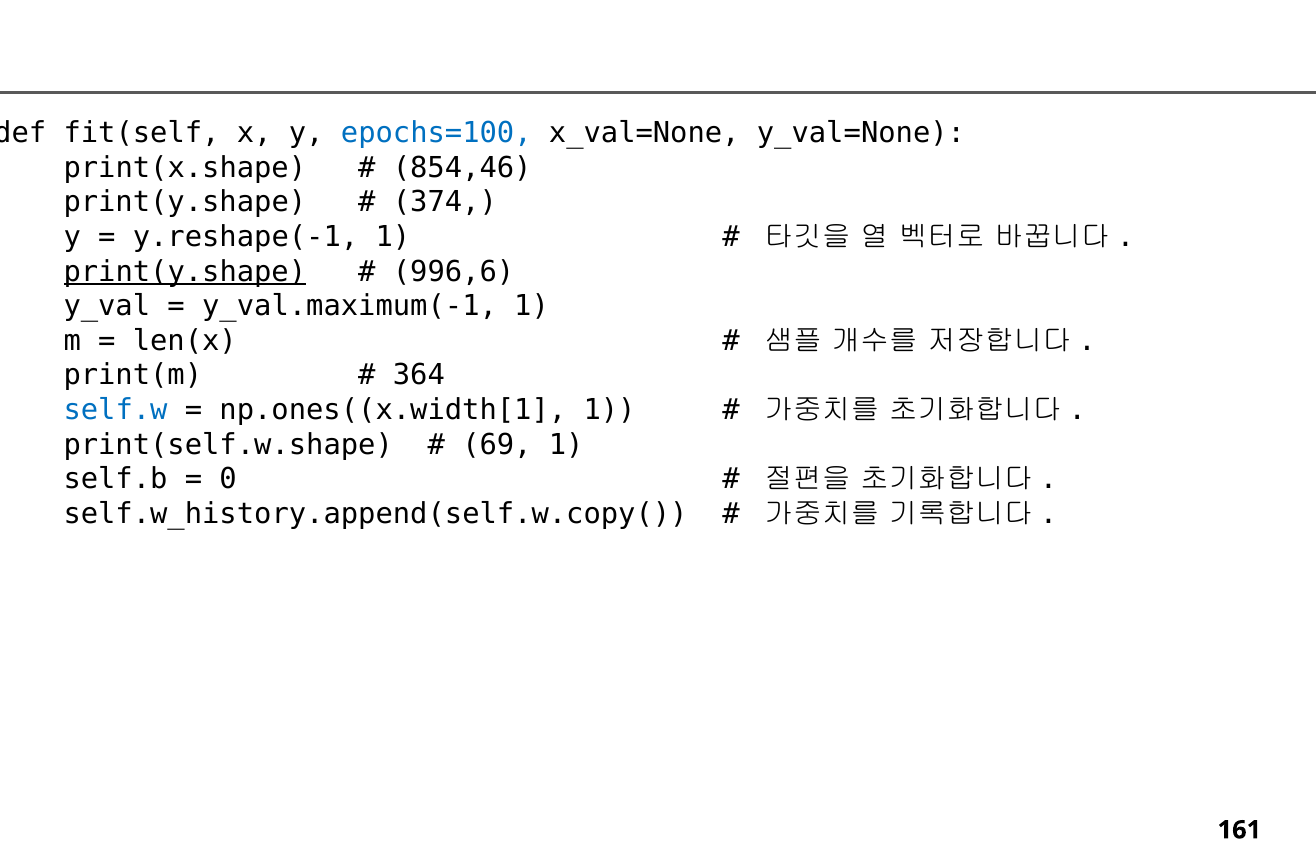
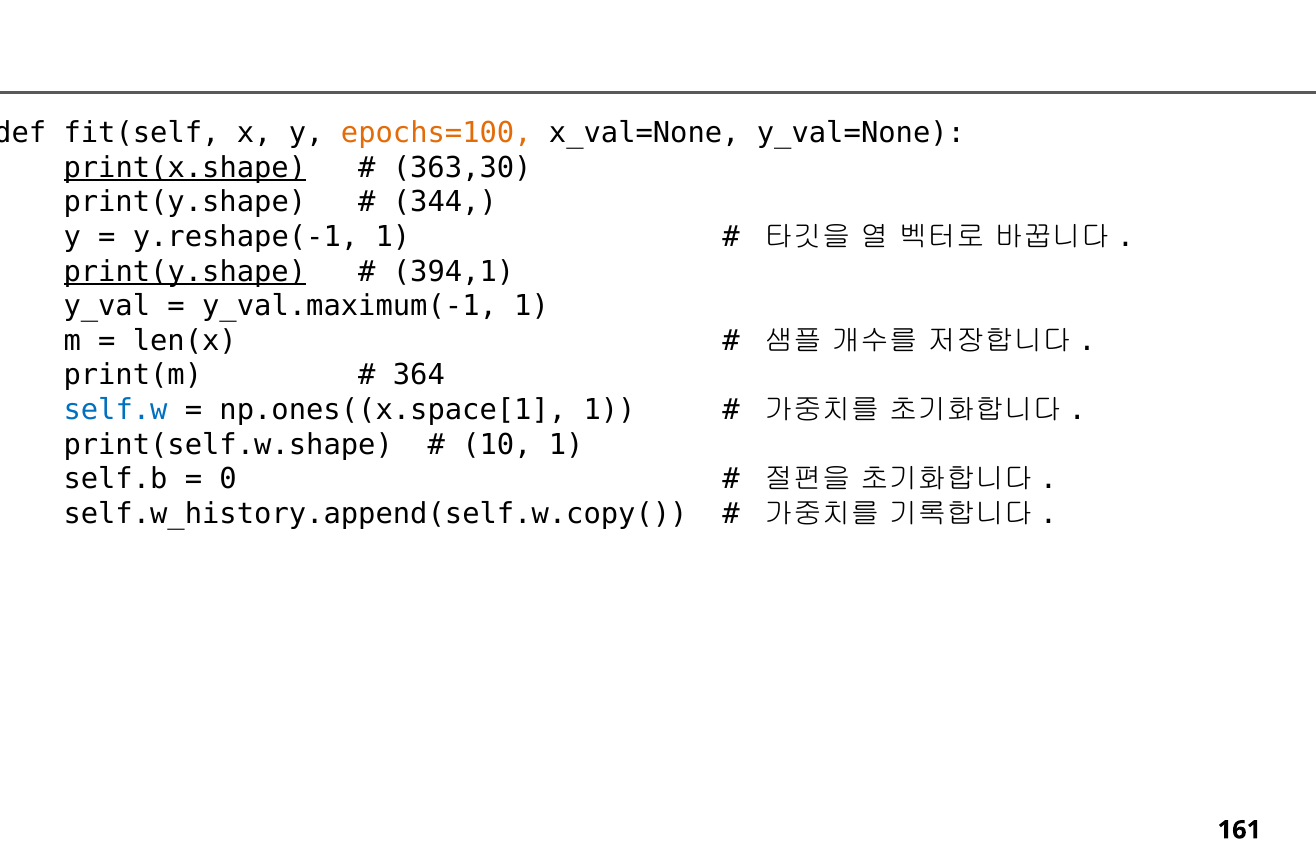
epochs=100 colour: blue -> orange
print(x.shape underline: none -> present
854,46: 854,46 -> 363,30
374: 374 -> 344
996,6: 996,6 -> 394,1
np.ones((x.width[1: np.ones((x.width[1 -> np.ones((x.space[1
69: 69 -> 10
